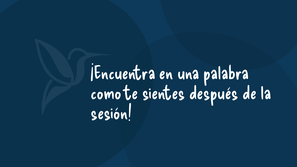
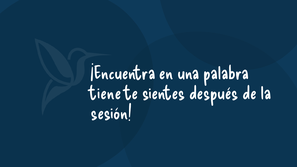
como: como -> tiene
